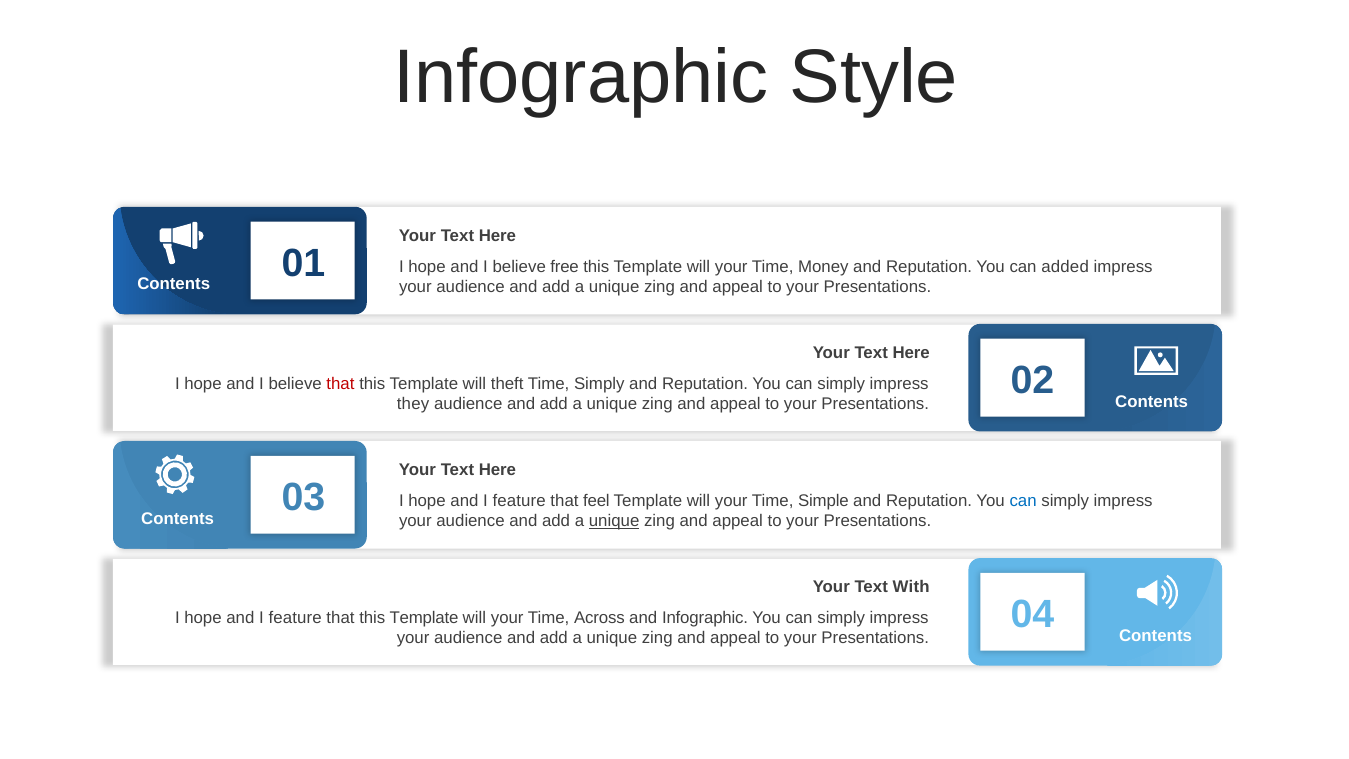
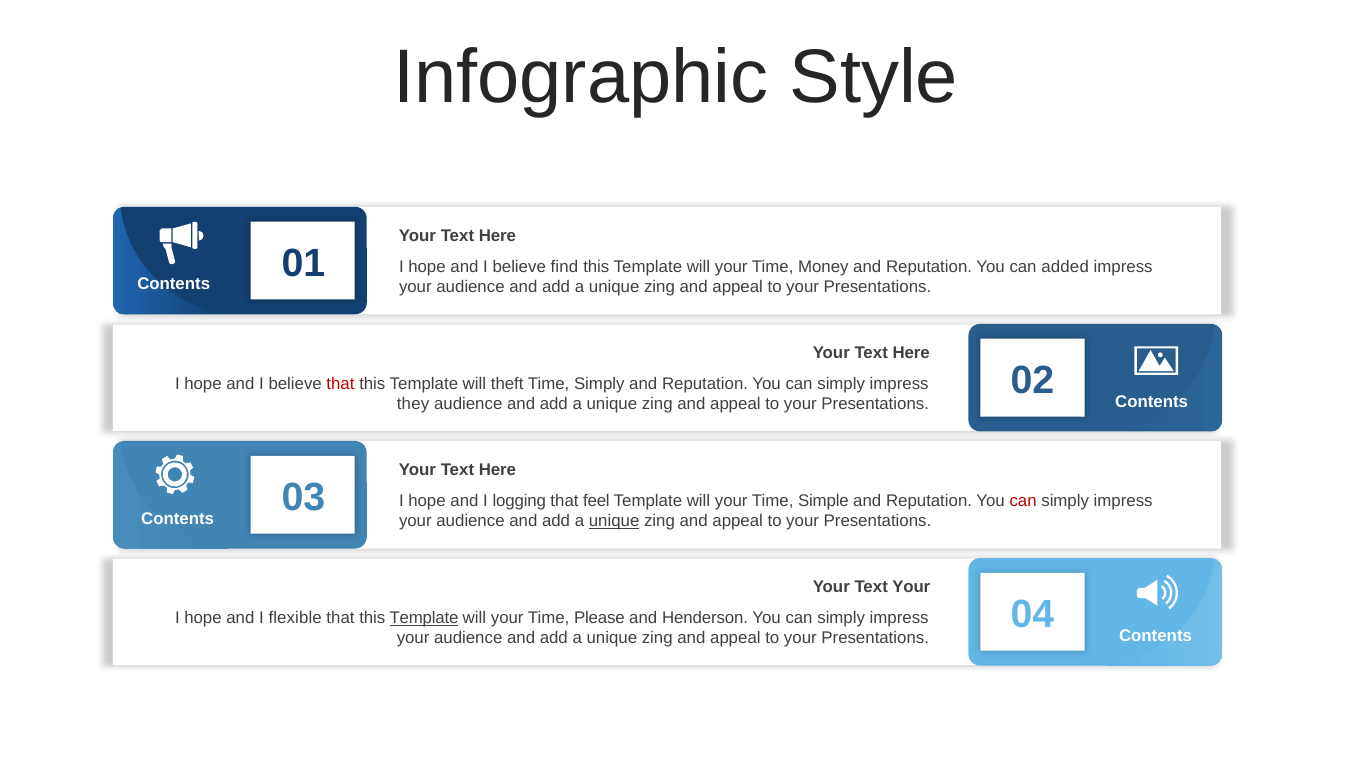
free: free -> find
feature at (519, 501): feature -> logging
can at (1023, 501) colour: blue -> red
Text With: With -> Your
feature at (295, 618): feature -> flexible
Template at (424, 618) underline: none -> present
Across: Across -> Please
and Infographic: Infographic -> Henderson
